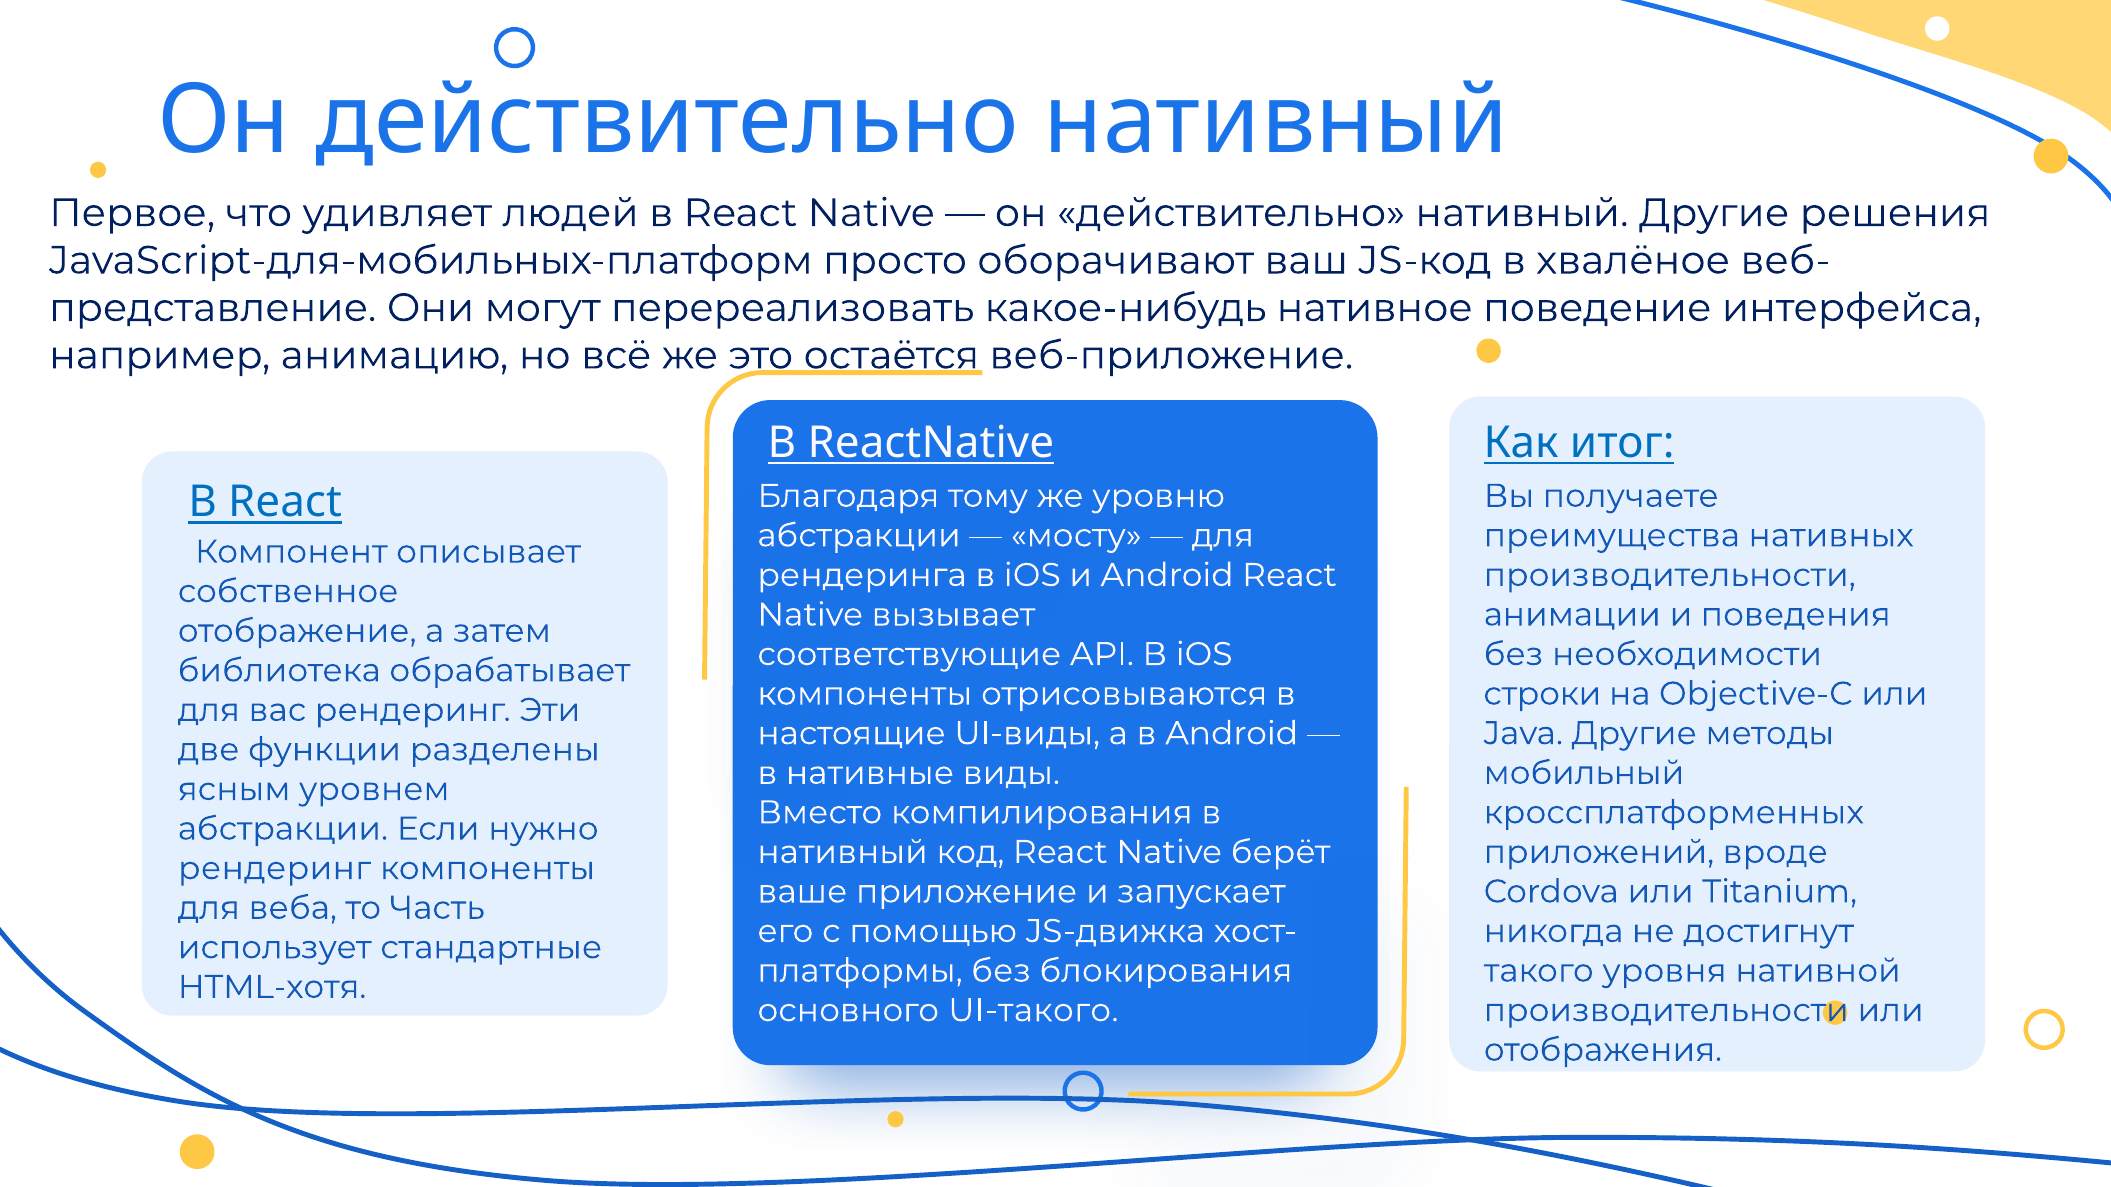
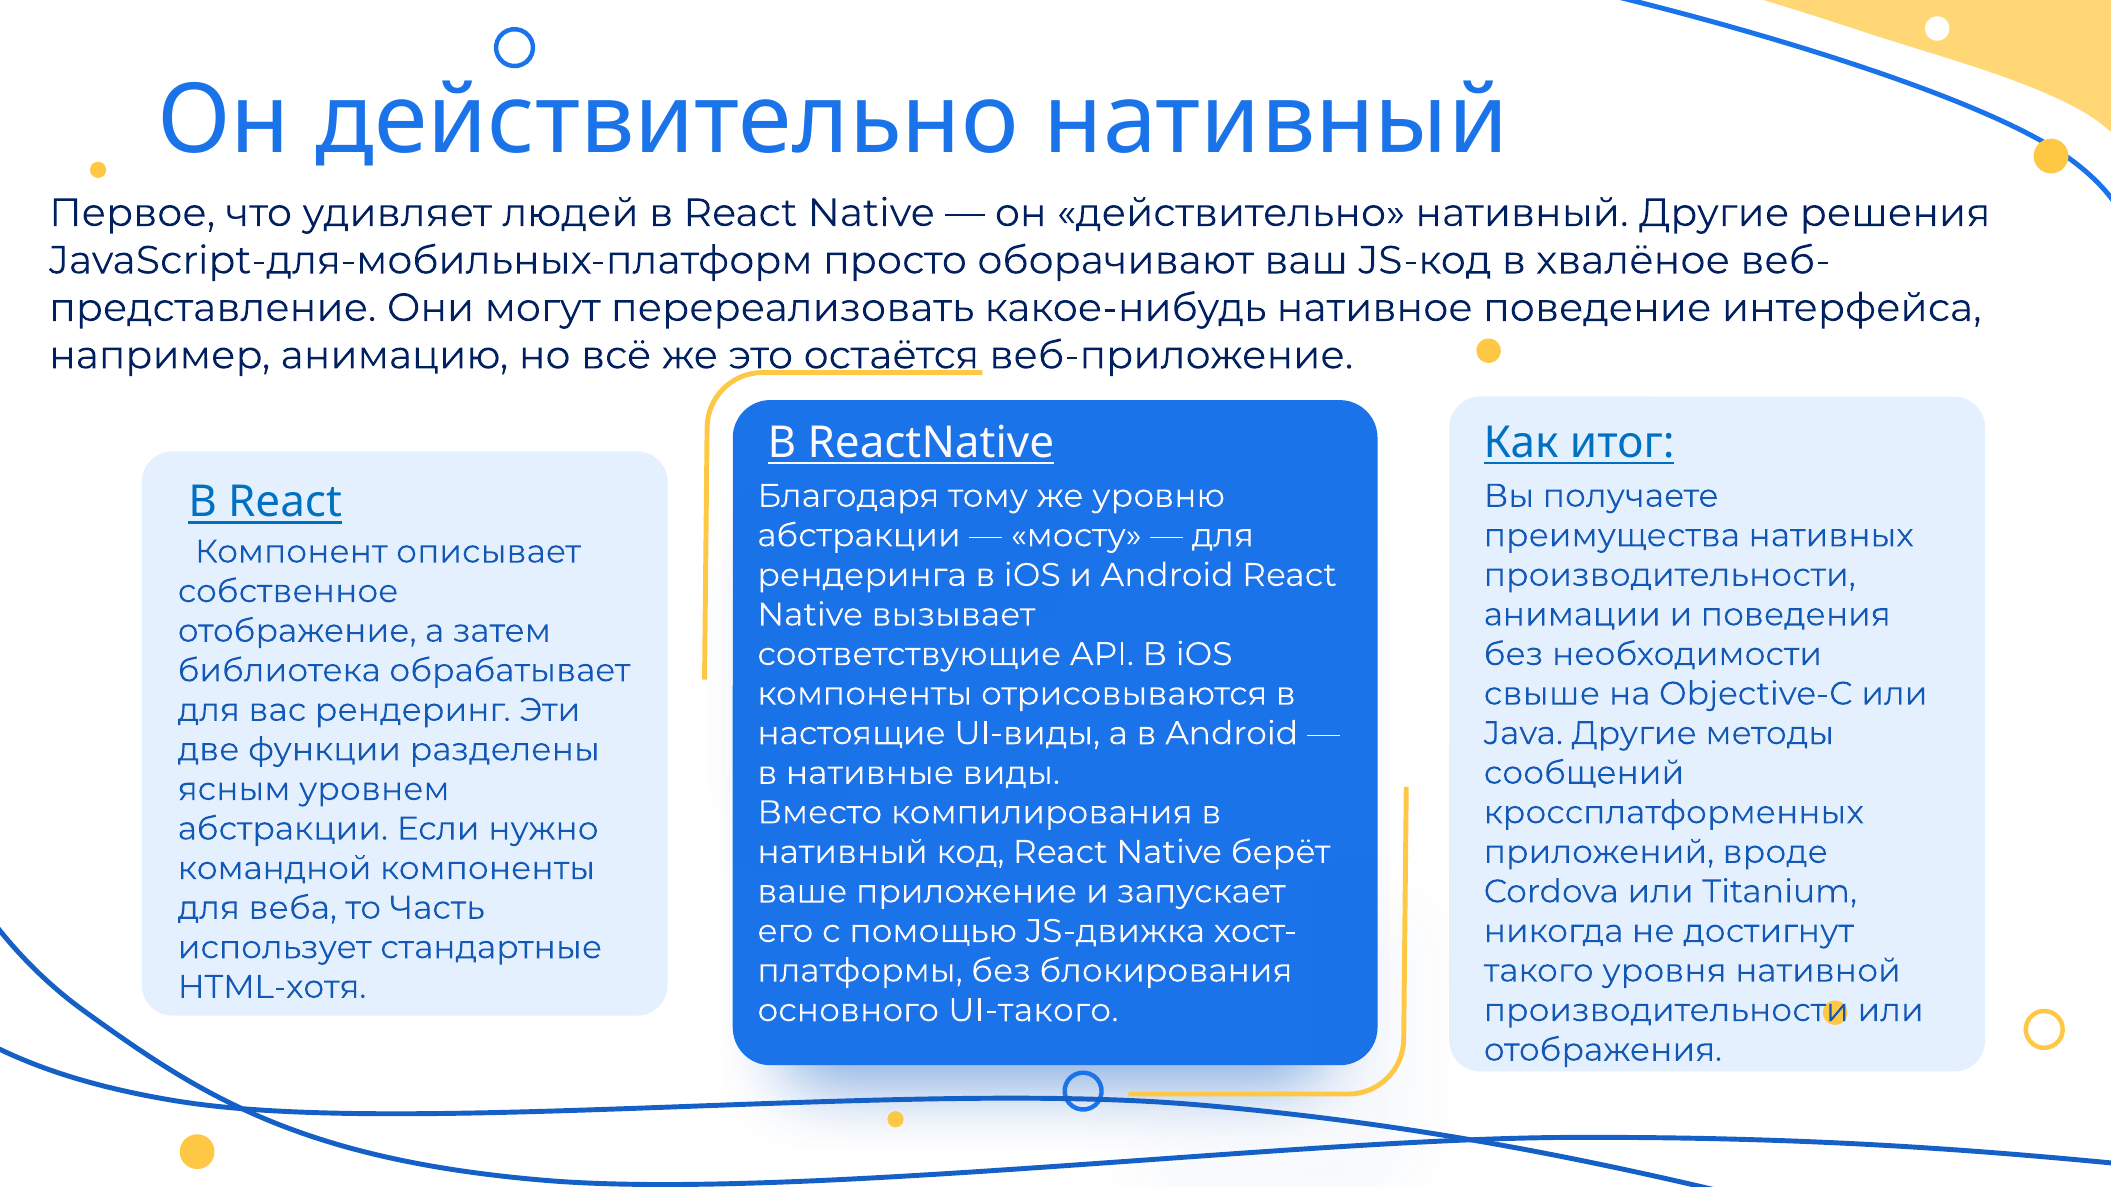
строки: строки -> свыше
мобильный: мобильный -> сообщений
рендеринг at (274, 869): рендеринг -> командной
